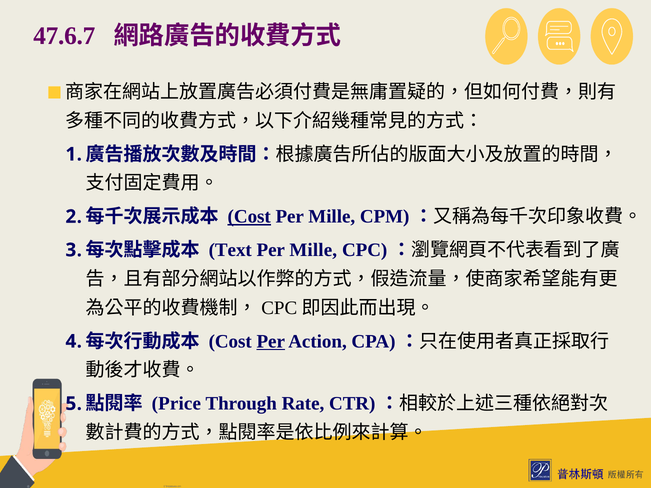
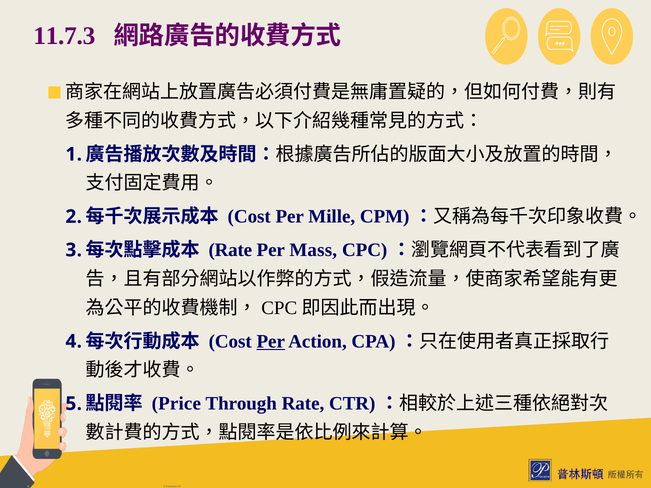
47.6.7: 47.6.7 -> 11.7.3
Cost at (249, 217) underline: present -> none
Text at (230, 250): Text -> Rate
Mille at (313, 250): Mille -> Mass
